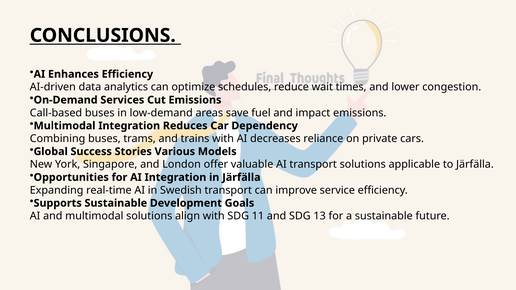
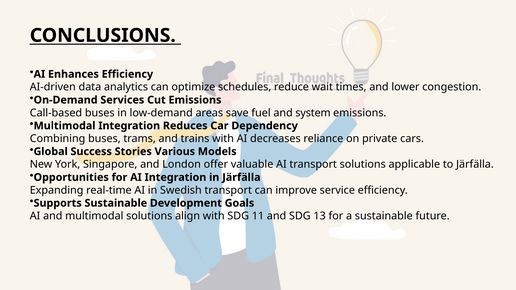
impact: impact -> system
